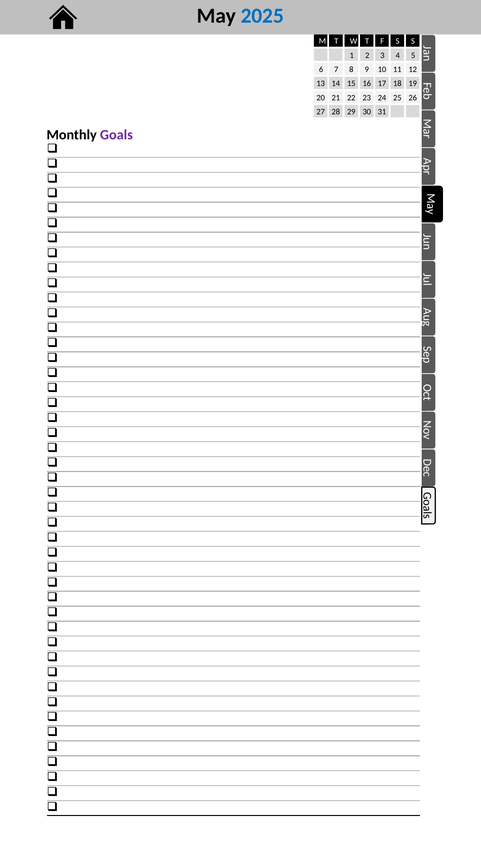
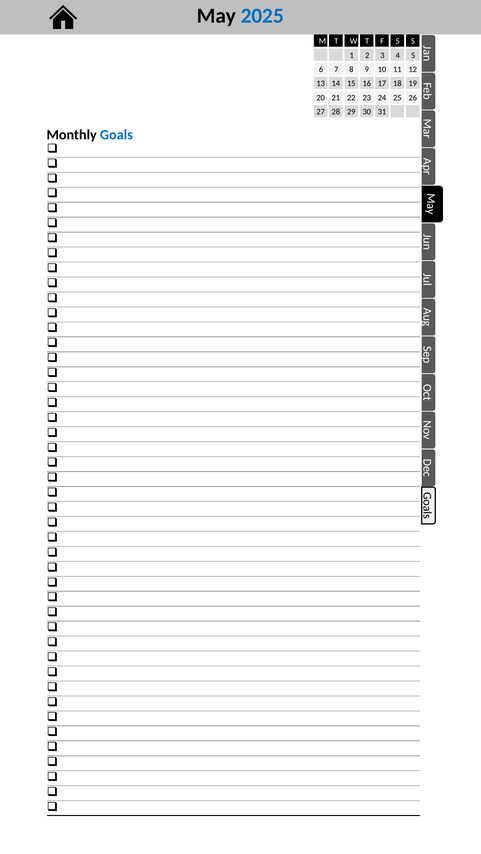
Goals colour: purple -> blue
